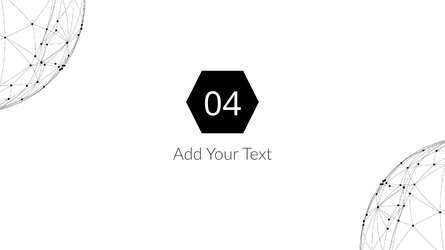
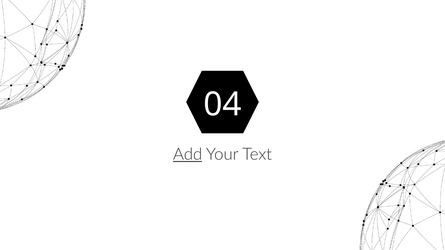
Add underline: none -> present
